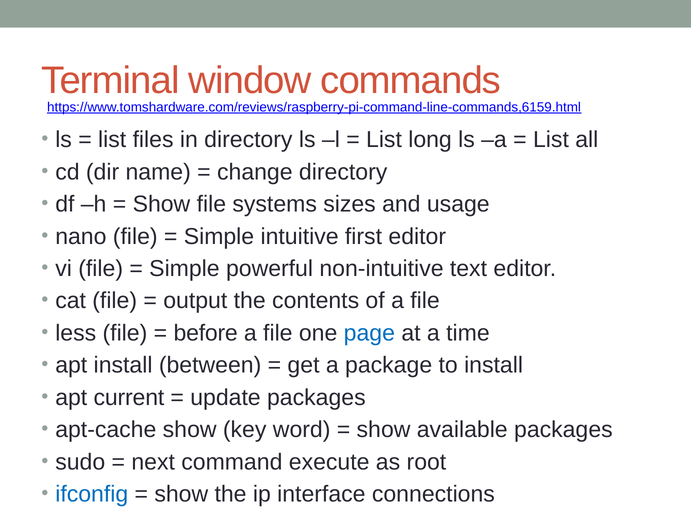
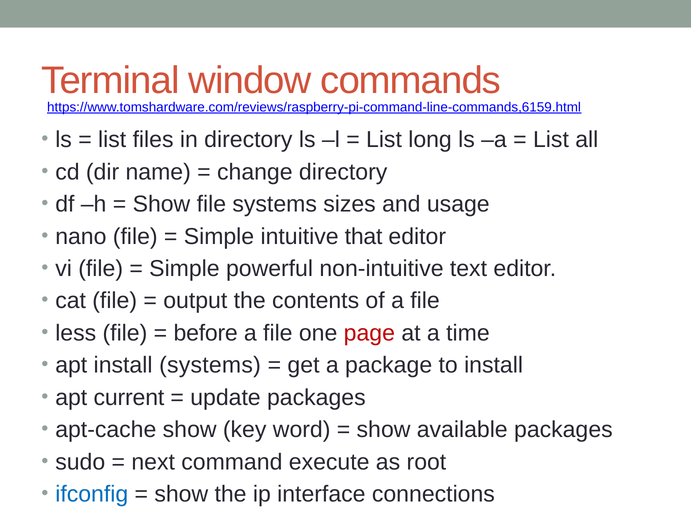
first: first -> that
page colour: blue -> red
install between: between -> systems
